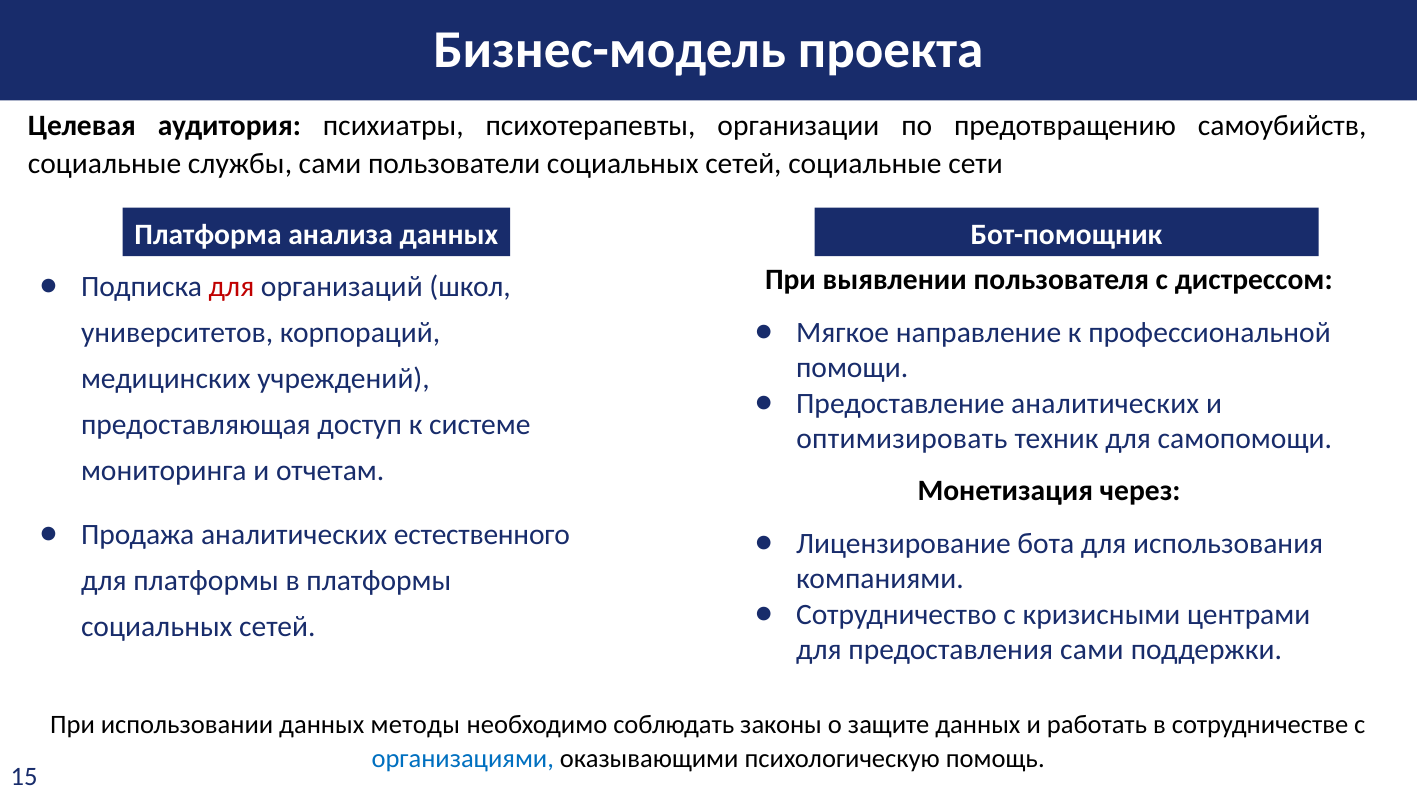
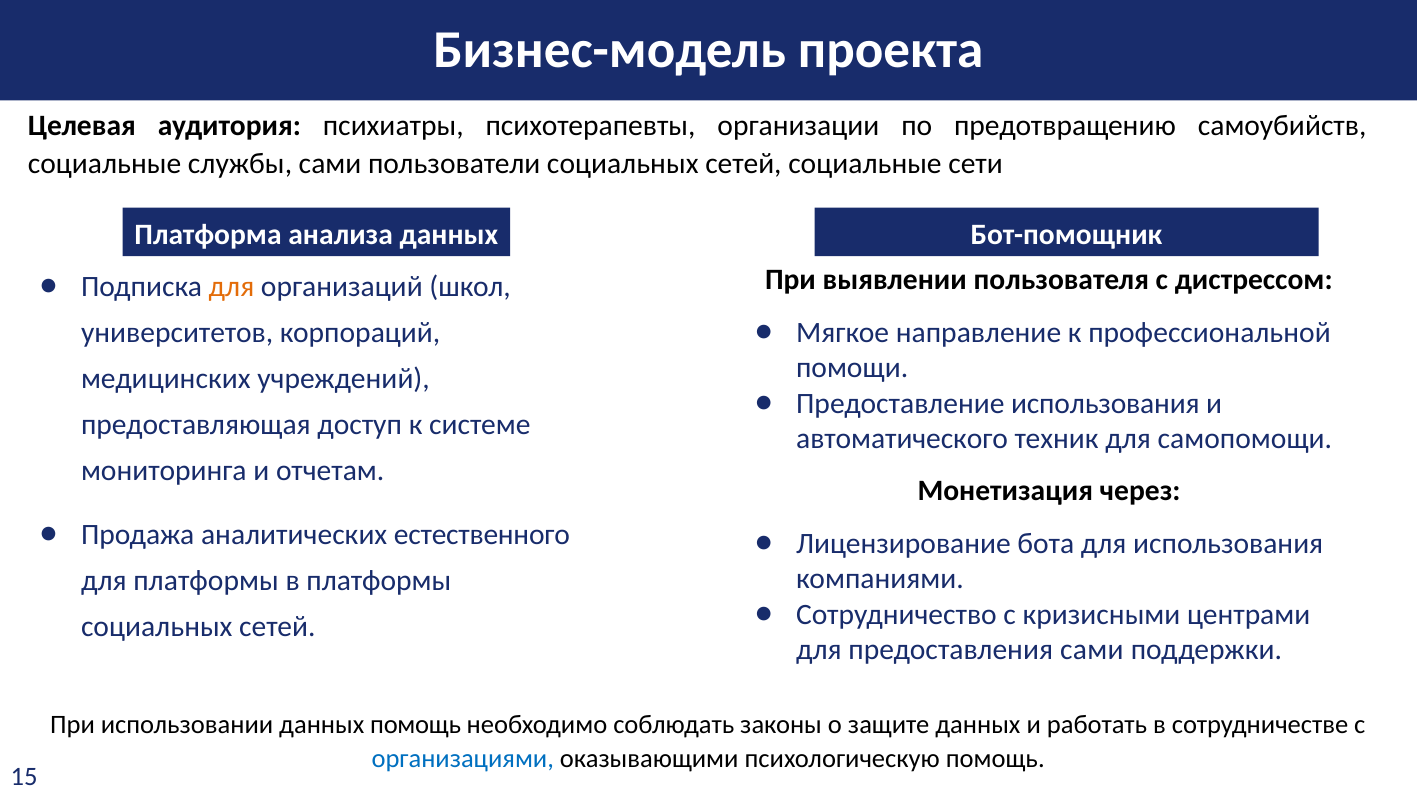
для at (232, 287) colour: red -> orange
Предоставление аналитических: аналитических -> использования
оптимизировать: оптимизировать -> автоматического
данных методы: методы -> помощь
